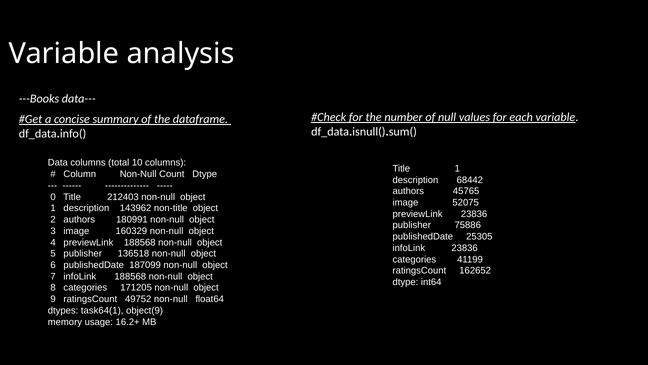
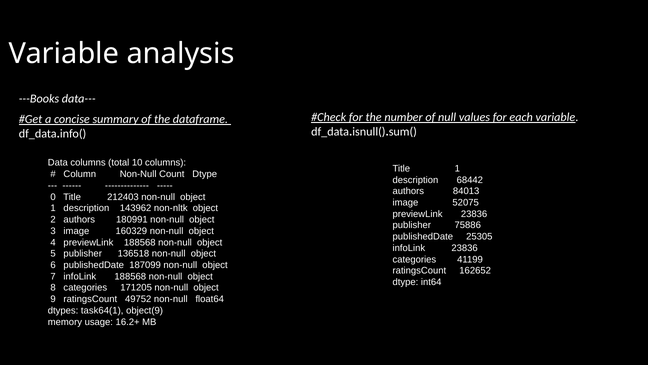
45765: 45765 -> 84013
non-title: non-title -> non-nltk
